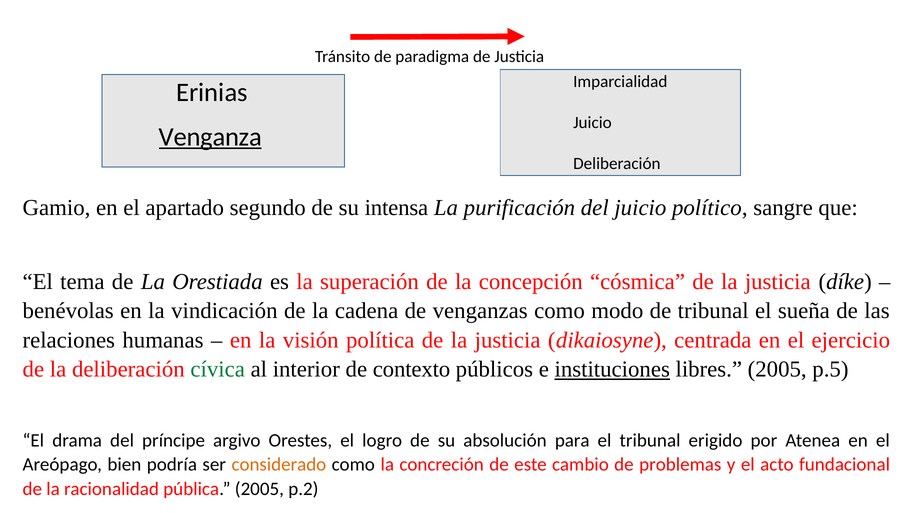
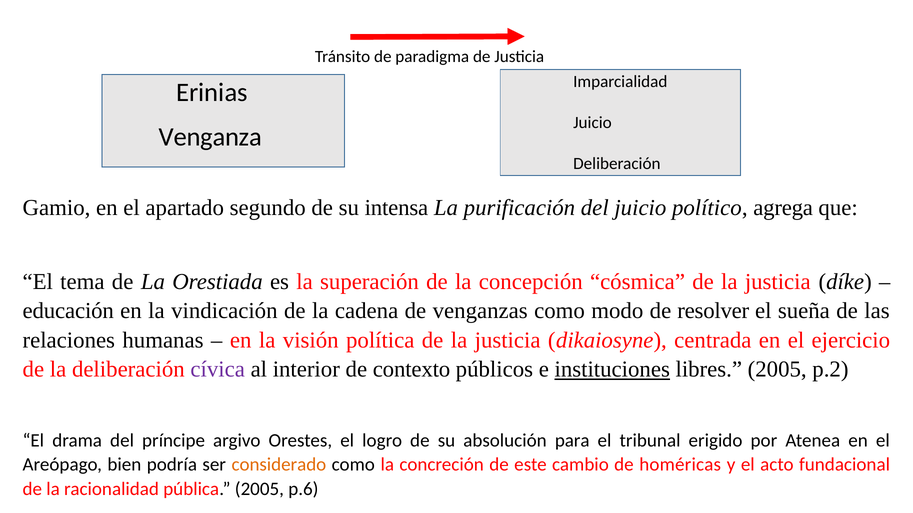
Venganza underline: present -> none
sangre: sangre -> agrega
benévolas: benévolas -> educación
de tribunal: tribunal -> resolver
cívica colour: green -> purple
p.5: p.5 -> p.2
problemas: problemas -> homéricas
p.2: p.2 -> p.6
